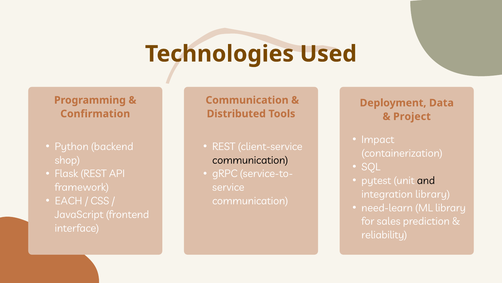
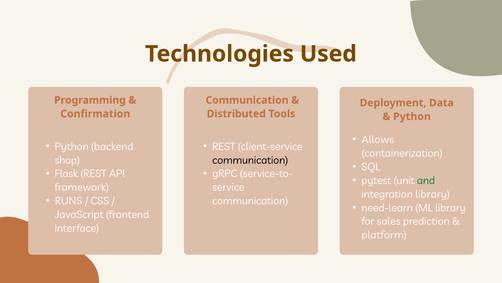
Project at (412, 116): Project -> Python
Impact: Impact -> Allows
and colour: black -> green
EACH: EACH -> RUNS
reliability: reliability -> platform
